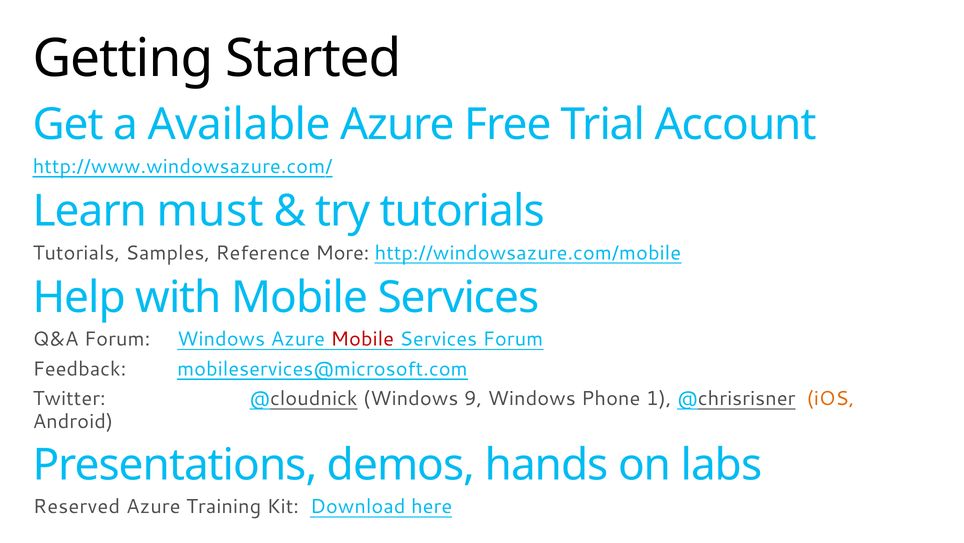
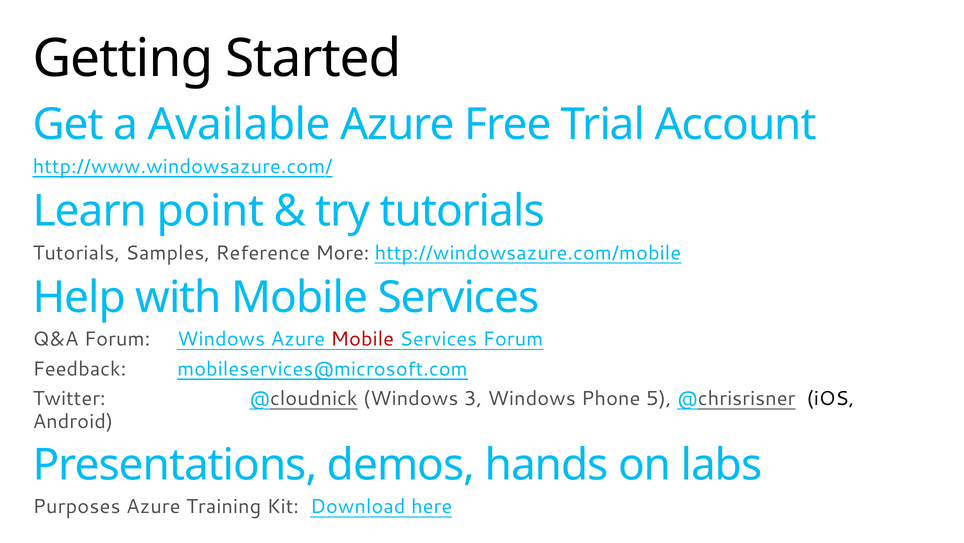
must: must -> point
9: 9 -> 3
1: 1 -> 5
iOS colour: orange -> black
Reserved: Reserved -> Purposes
